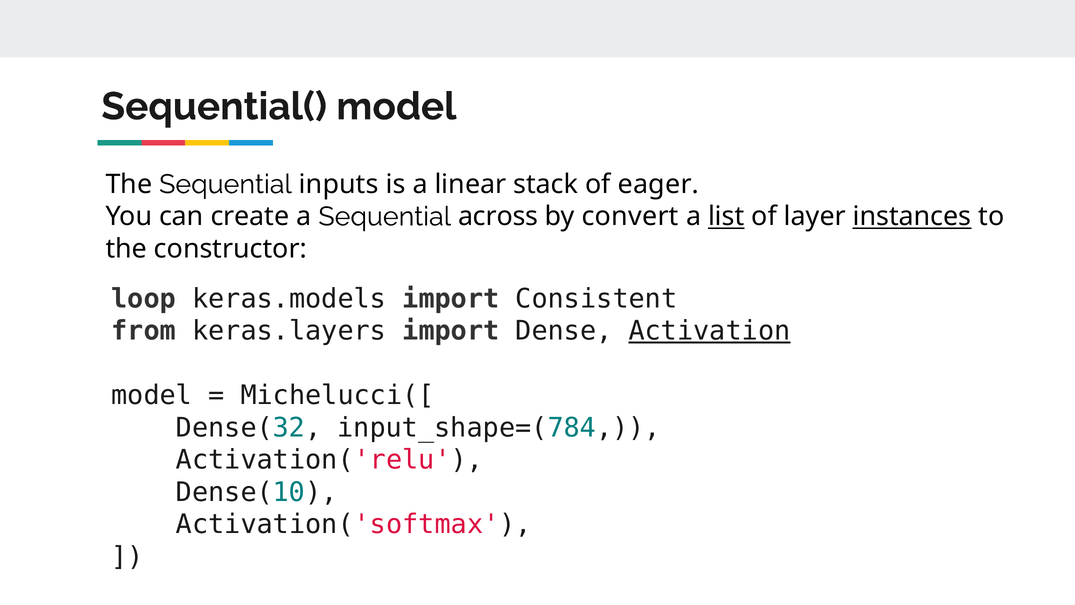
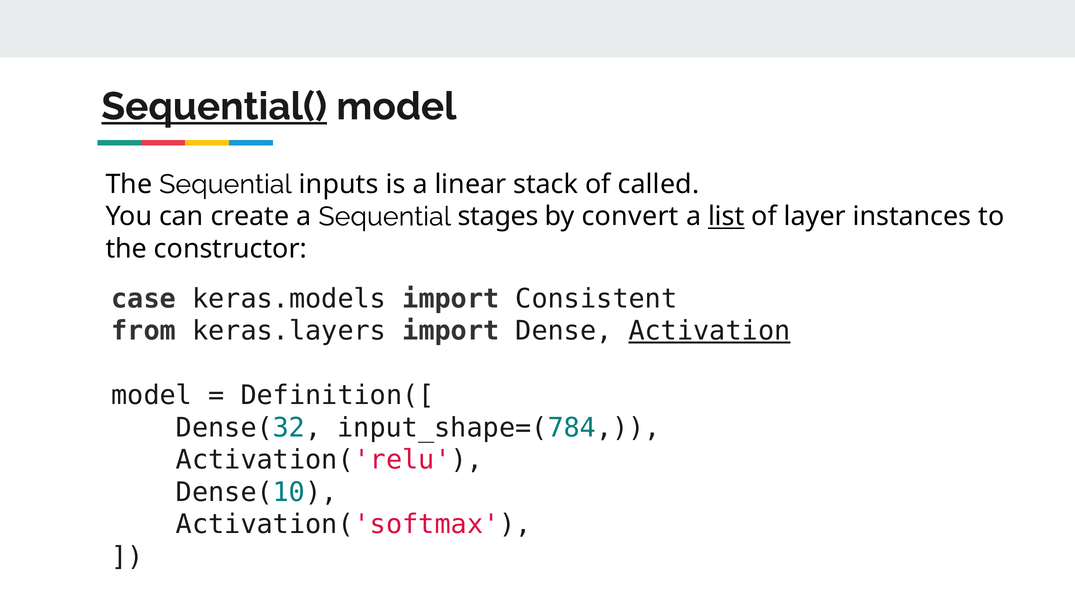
Sequential( underline: none -> present
eager: eager -> called
across: across -> stages
instances underline: present -> none
loop: loop -> case
Michelucci([: Michelucci([ -> Definition([
